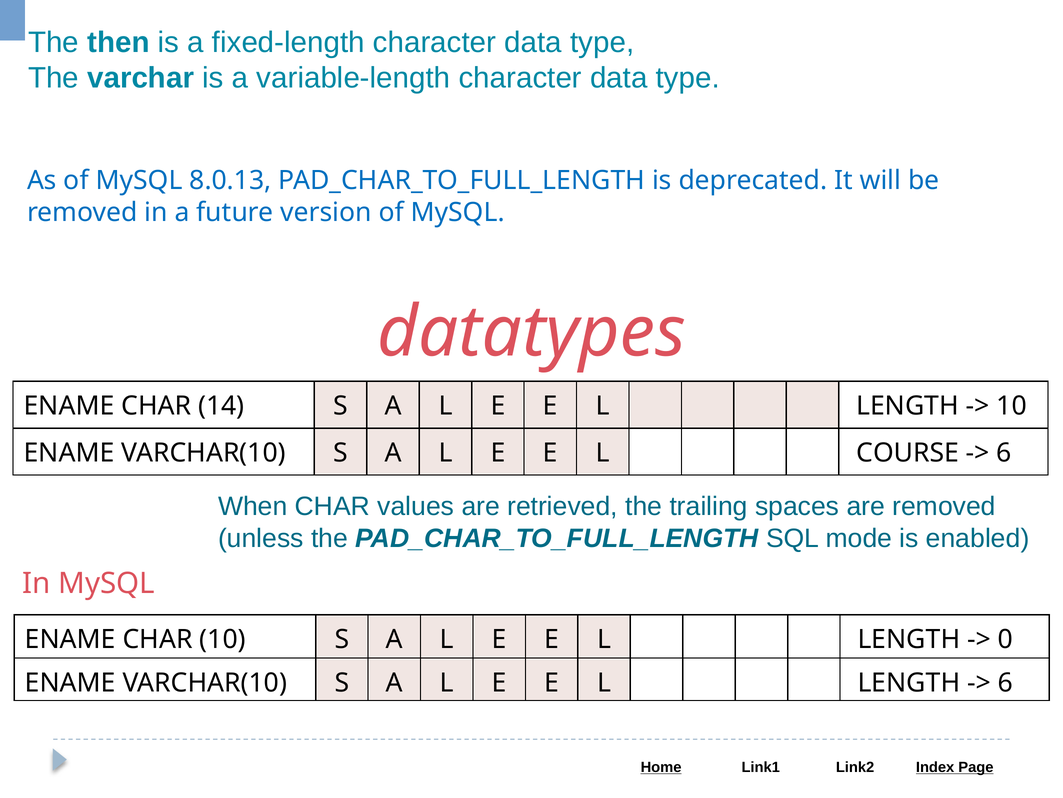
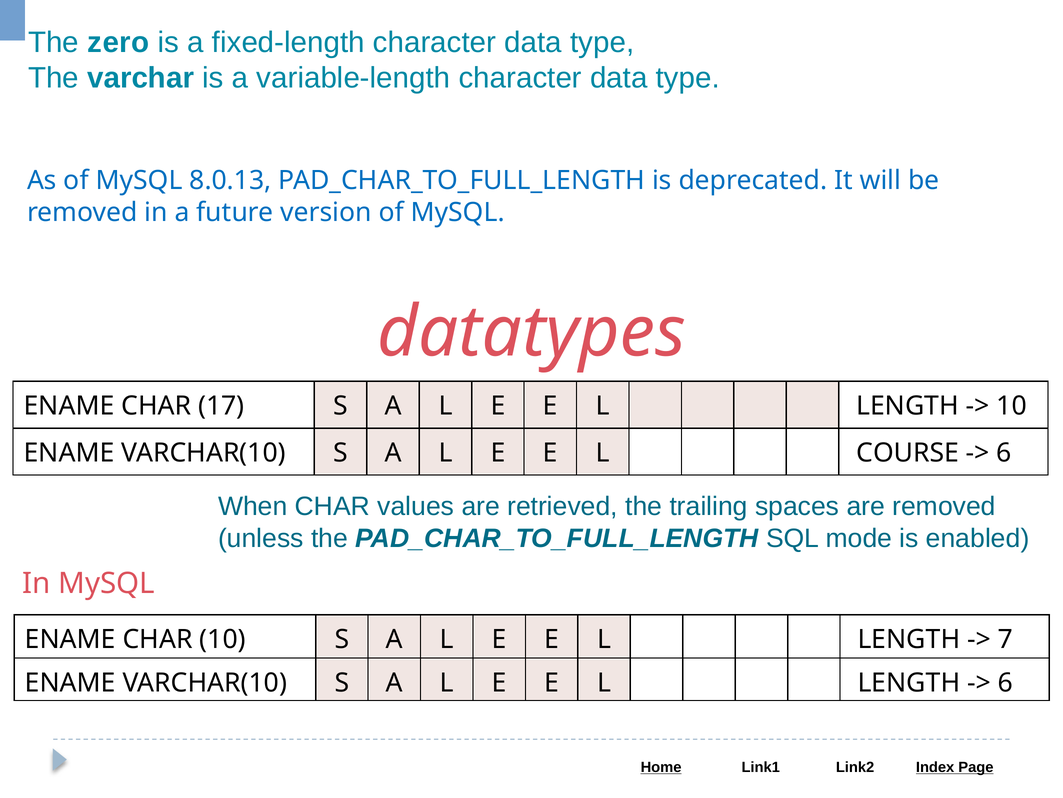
then: then -> zero
14: 14 -> 17
0: 0 -> 7
